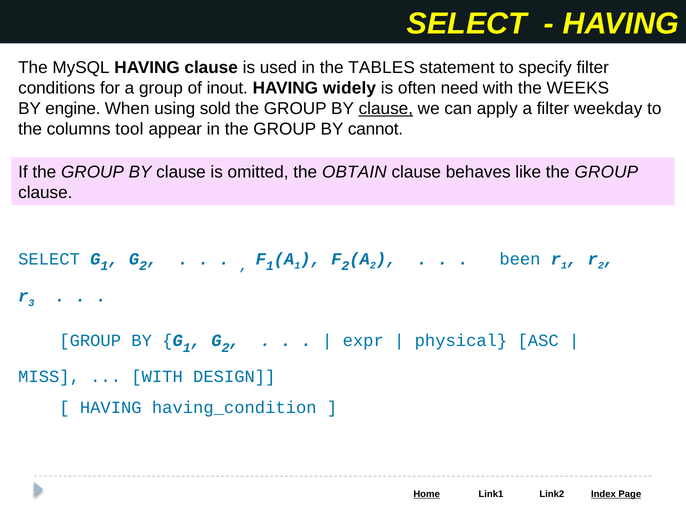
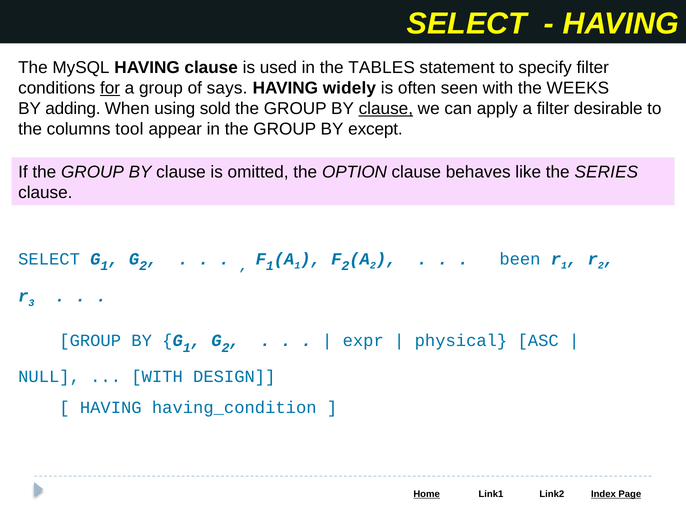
for underline: none -> present
inout: inout -> says
need: need -> seen
engine: engine -> adding
weekday: weekday -> desirable
cannot: cannot -> except
OBTAIN: OBTAIN -> OPTION
like the GROUP: GROUP -> SERIES
MISS: MISS -> NULL
